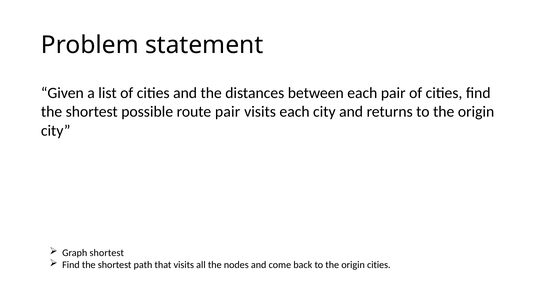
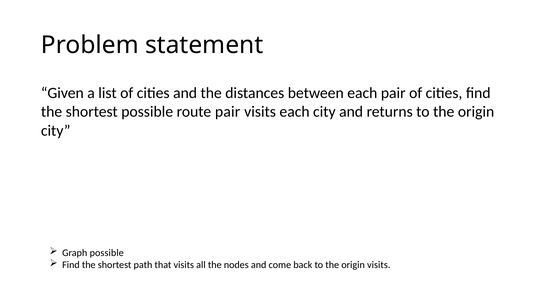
Graph shortest: shortest -> possible
origin cities: cities -> visits
